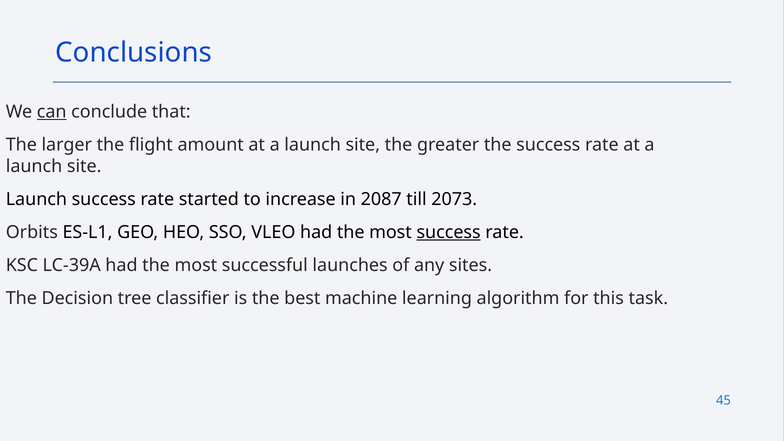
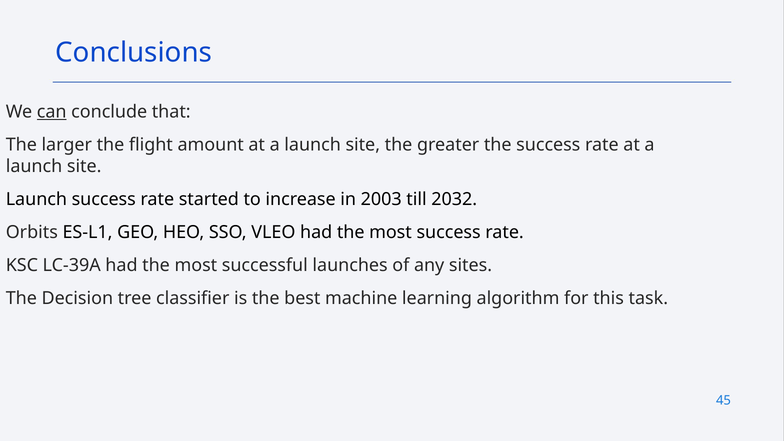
2087: 2087 -> 2003
2073: 2073 -> 2032
success at (449, 232) underline: present -> none
